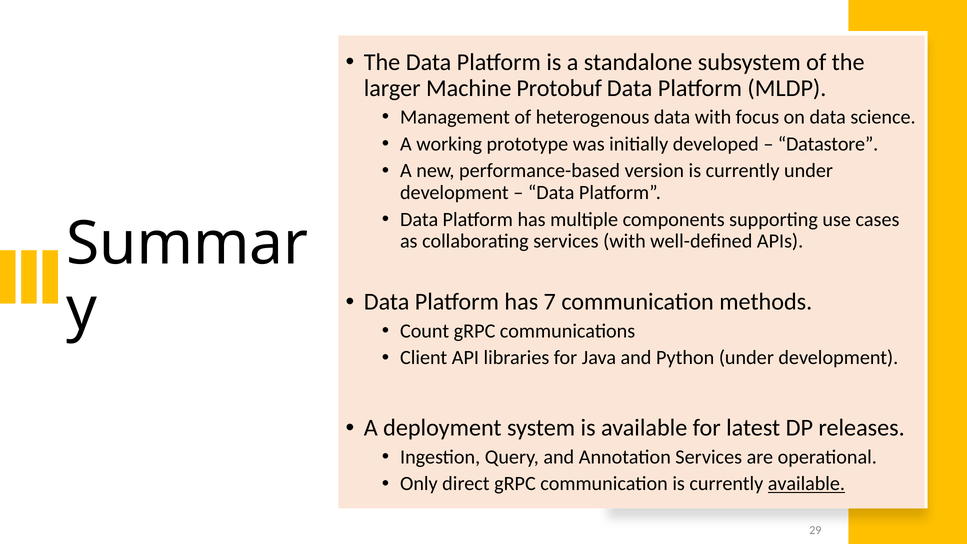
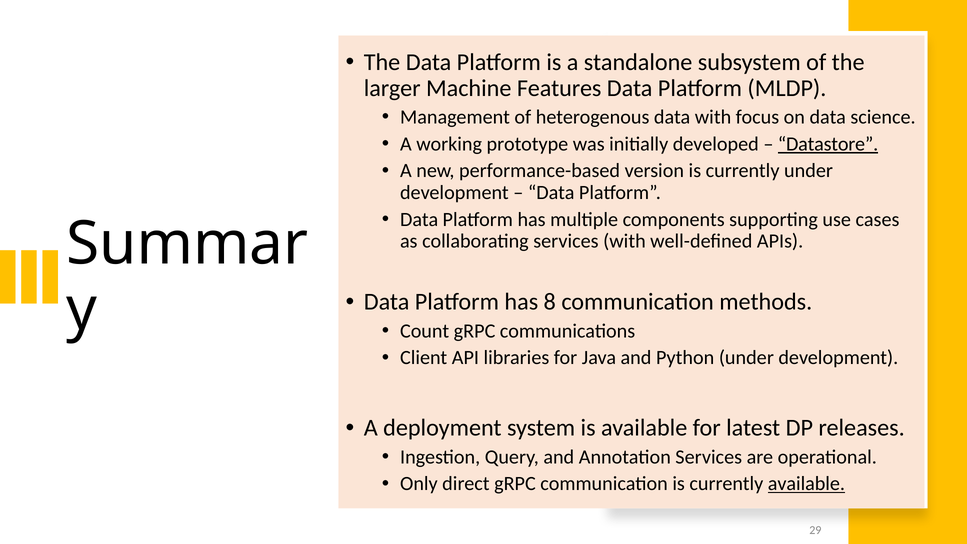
Protobuf: Protobuf -> Features
Datastore underline: none -> present
7: 7 -> 8
